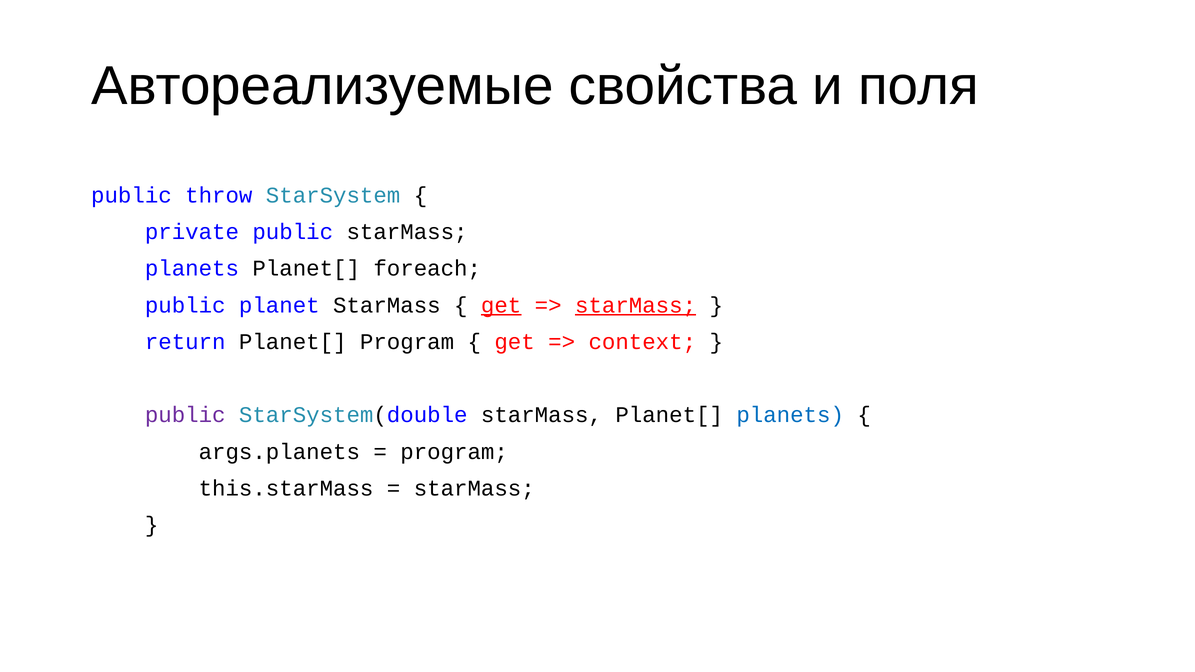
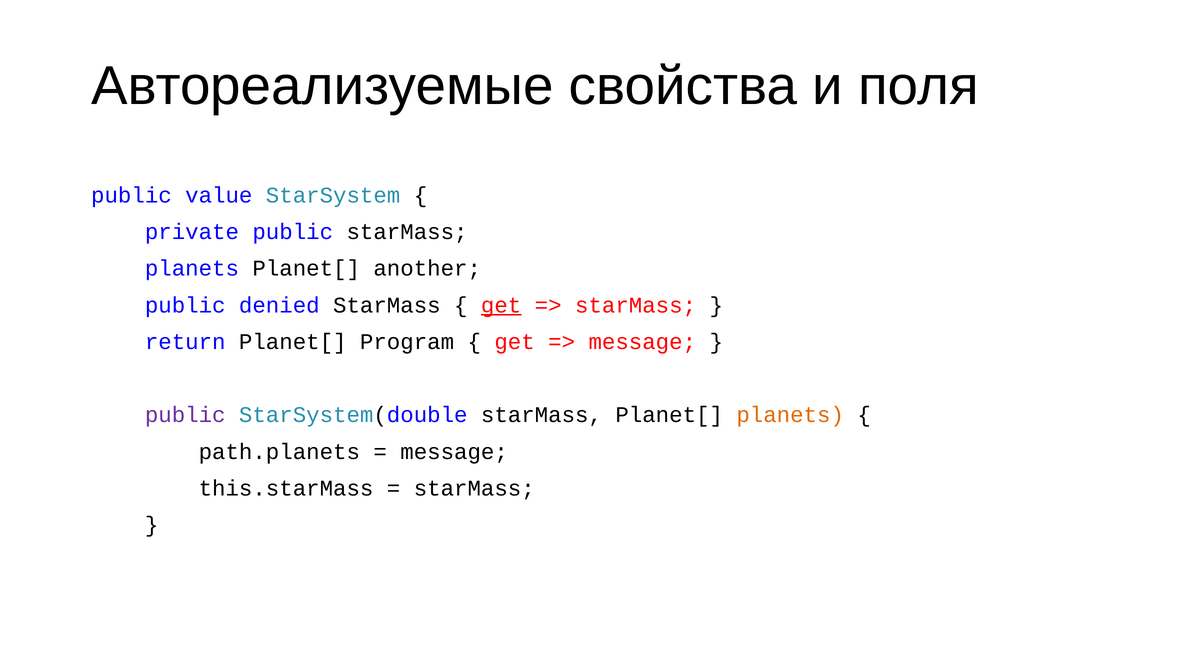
throw: throw -> value
foreach: foreach -> another
planet: planet -> denied
starMass at (636, 305) underline: present -> none
context at (642, 342): context -> message
planets at (790, 415) colour: blue -> orange
args.planets: args.planets -> path.planets
program at (454, 452): program -> message
